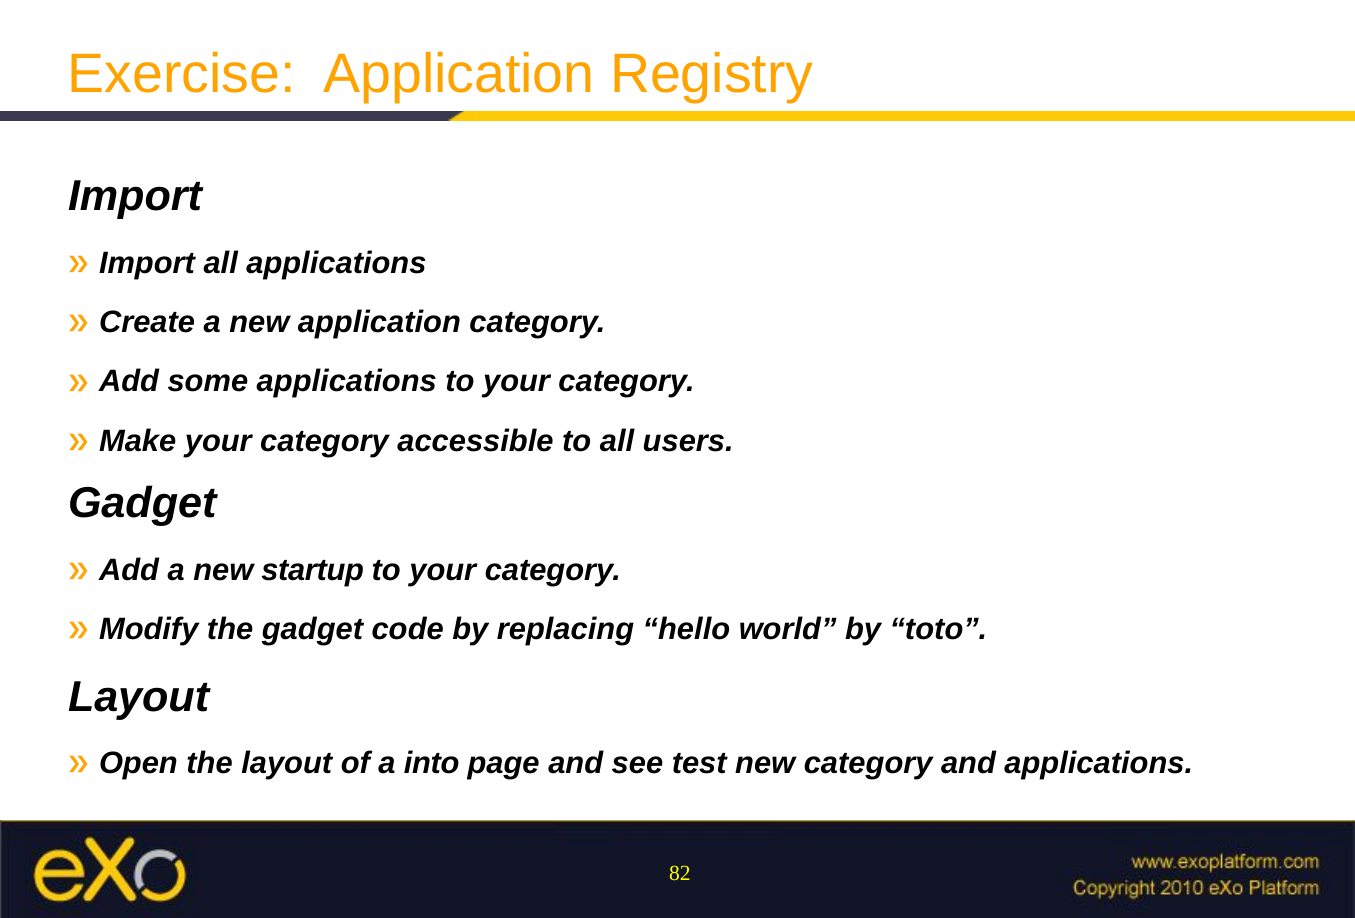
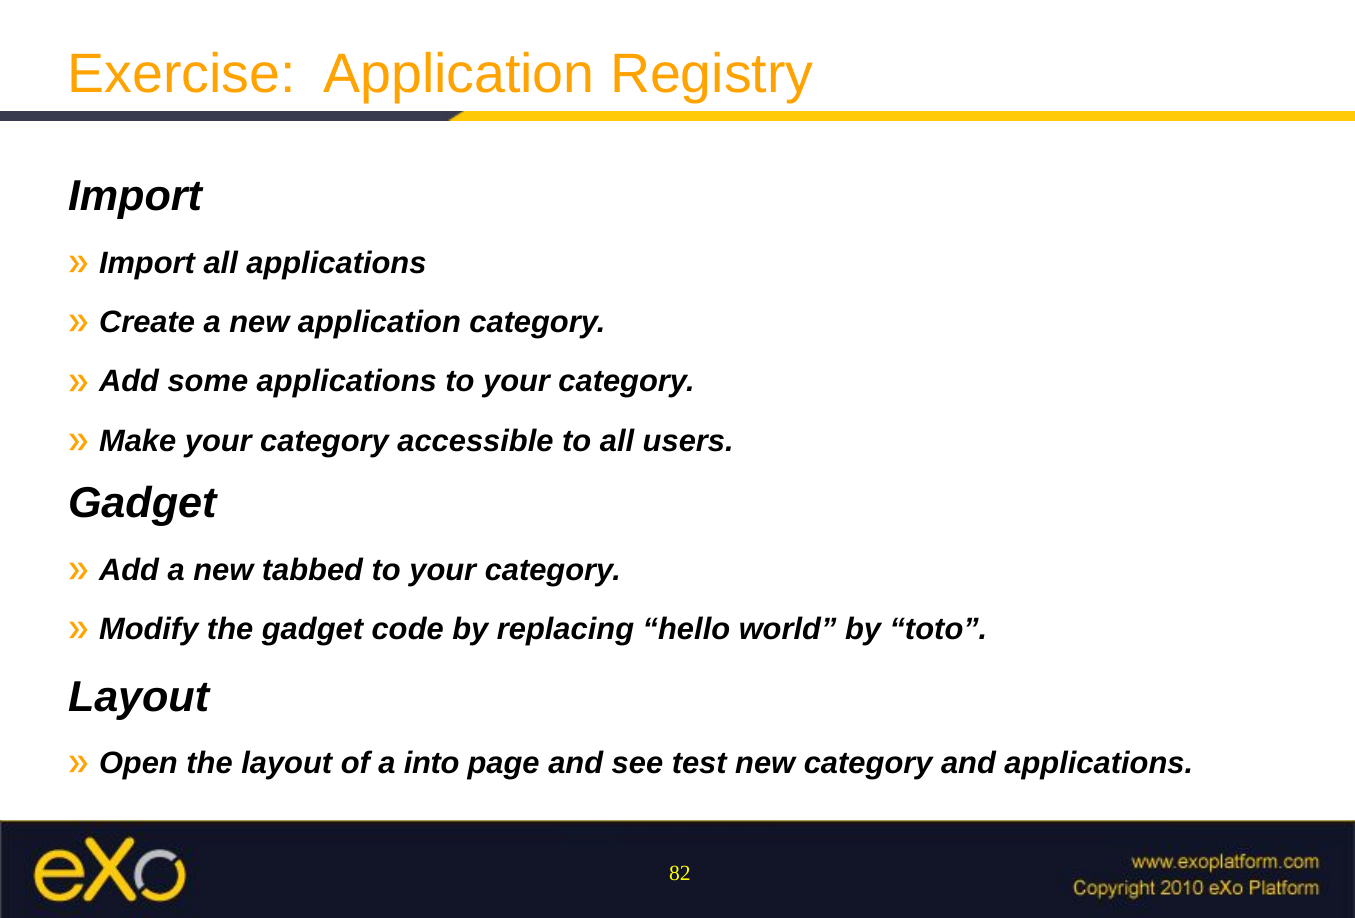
startup: startup -> tabbed
